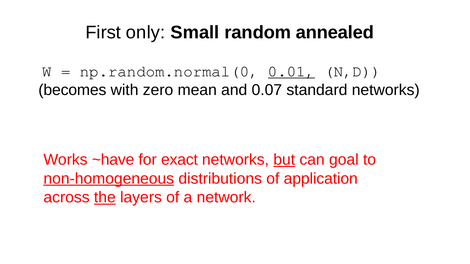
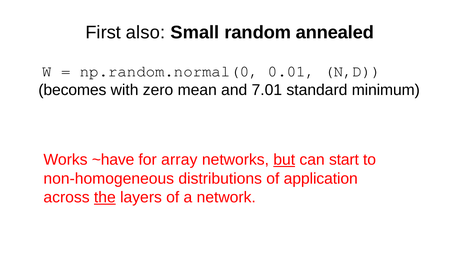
only: only -> also
0.01 underline: present -> none
0.07: 0.07 -> 7.01
standard networks: networks -> minimum
exact: exact -> array
goal: goal -> start
non-homogeneous underline: present -> none
